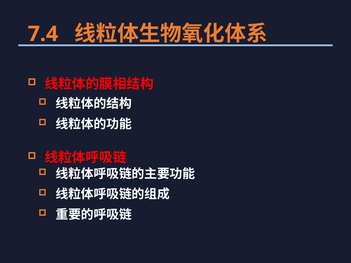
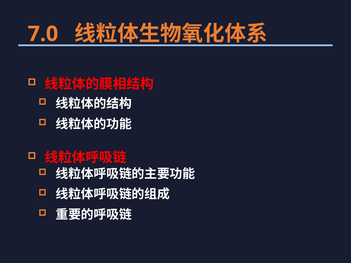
7.4: 7.4 -> 7.0
